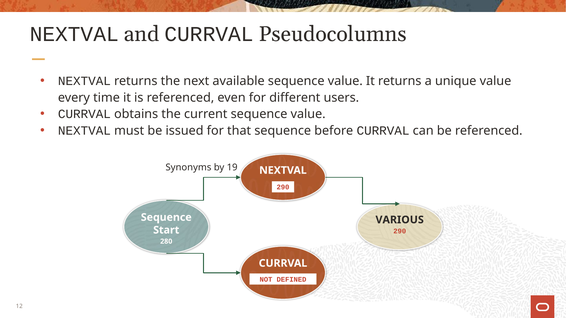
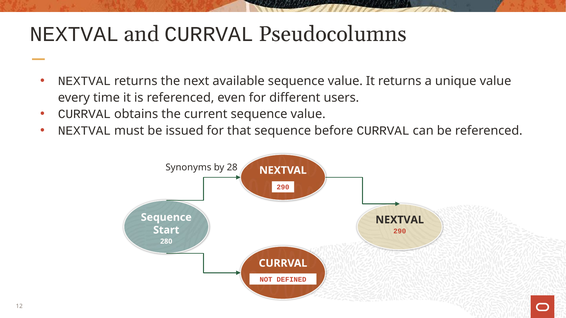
19: 19 -> 28
VARIOUS at (400, 220): VARIOUS -> NEXTVAL
